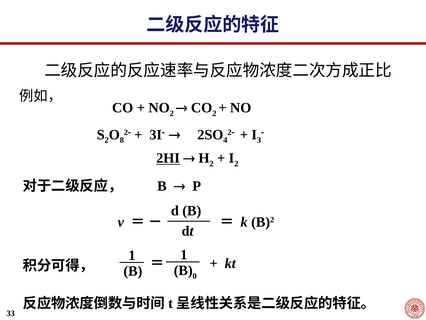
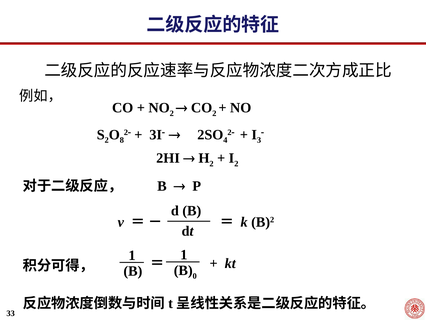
2HI underline: present -> none
